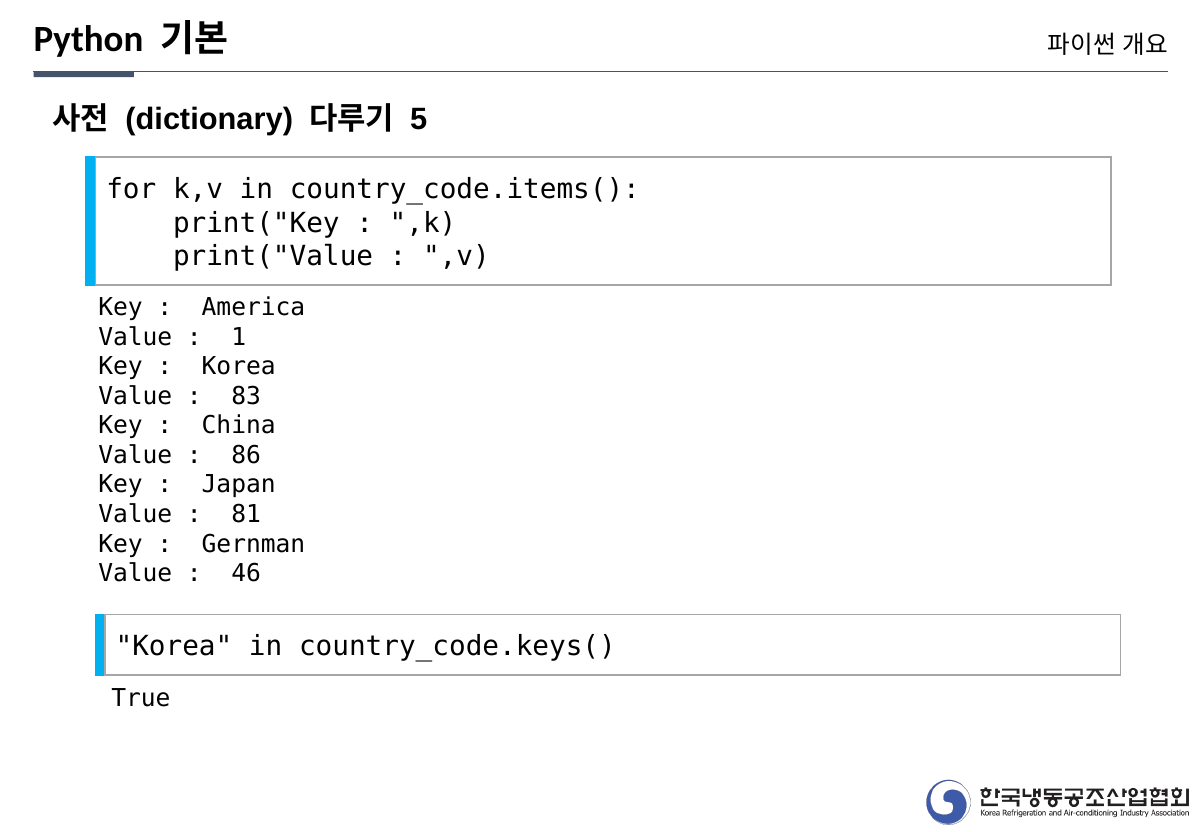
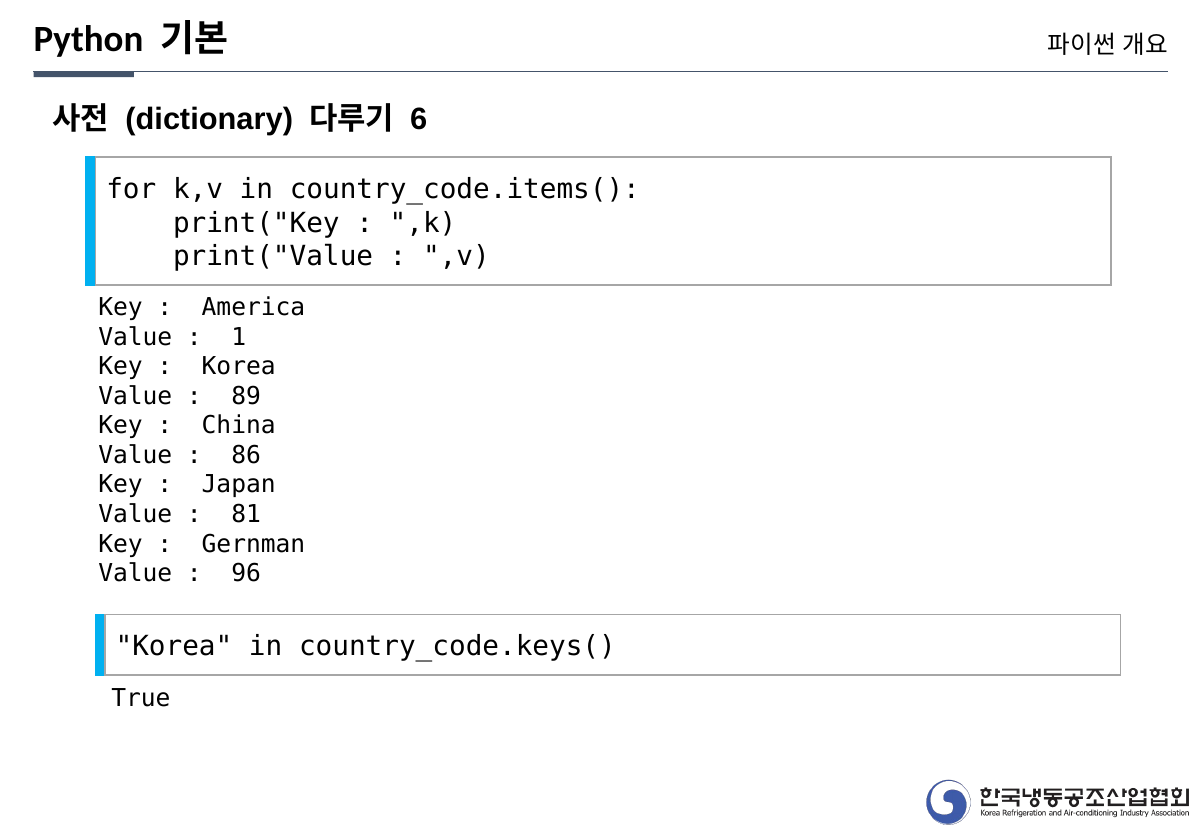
5: 5 -> 6
83: 83 -> 89
46: 46 -> 96
